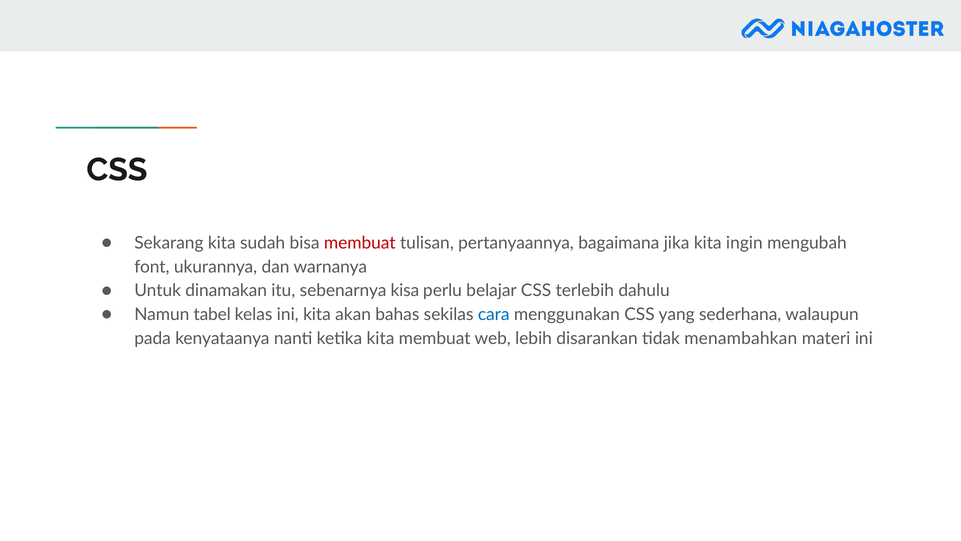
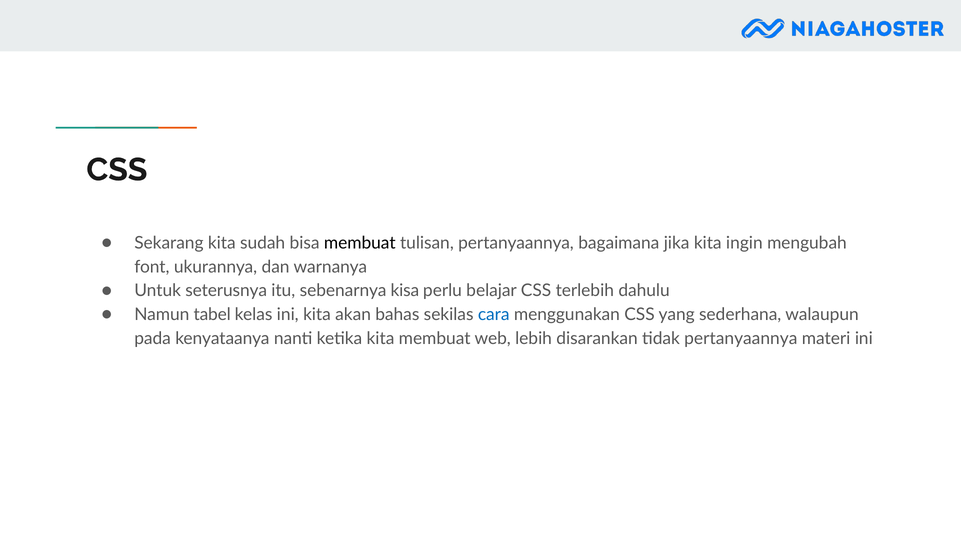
membuat at (360, 243) colour: red -> black
dinamakan: dinamakan -> seterusnya
tidak menambahkan: menambahkan -> pertanyaannya
